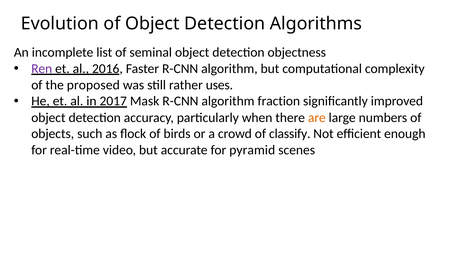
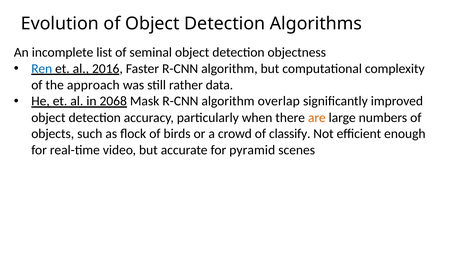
Ren colour: purple -> blue
proposed: proposed -> approach
uses: uses -> data
2017: 2017 -> 2068
fraction: fraction -> overlap
